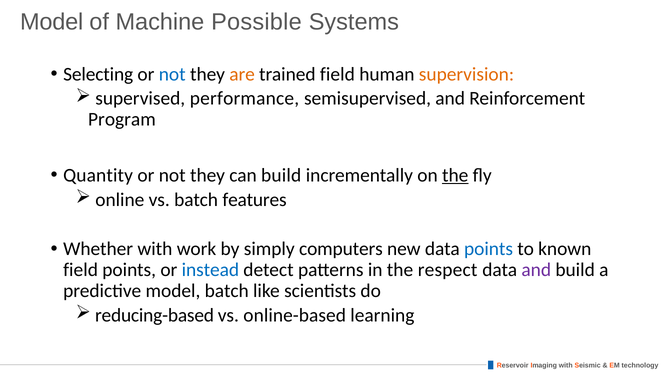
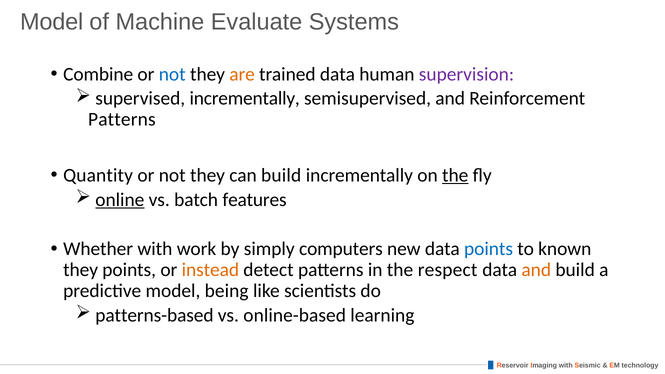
Possible: Possible -> Evaluate
Selecting: Selecting -> Combine
trained field: field -> data
supervision colour: orange -> purple
supervised performance: performance -> incrementally
Program at (122, 120): Program -> Patterns
online underline: none -> present
field at (81, 270): field -> they
instead colour: blue -> orange
and at (536, 270) colour: purple -> orange
model batch: batch -> being
reducing-based: reducing-based -> patterns-based
